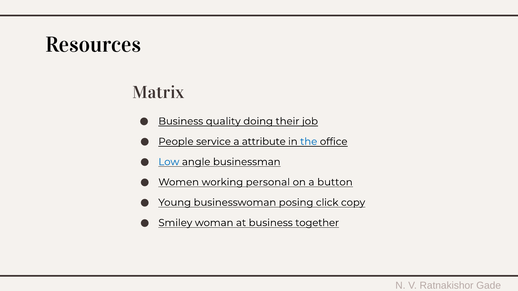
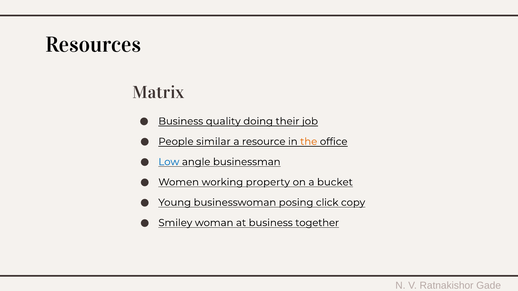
service: service -> similar
attribute: attribute -> resource
the colour: blue -> orange
personal: personal -> property
button: button -> bucket
